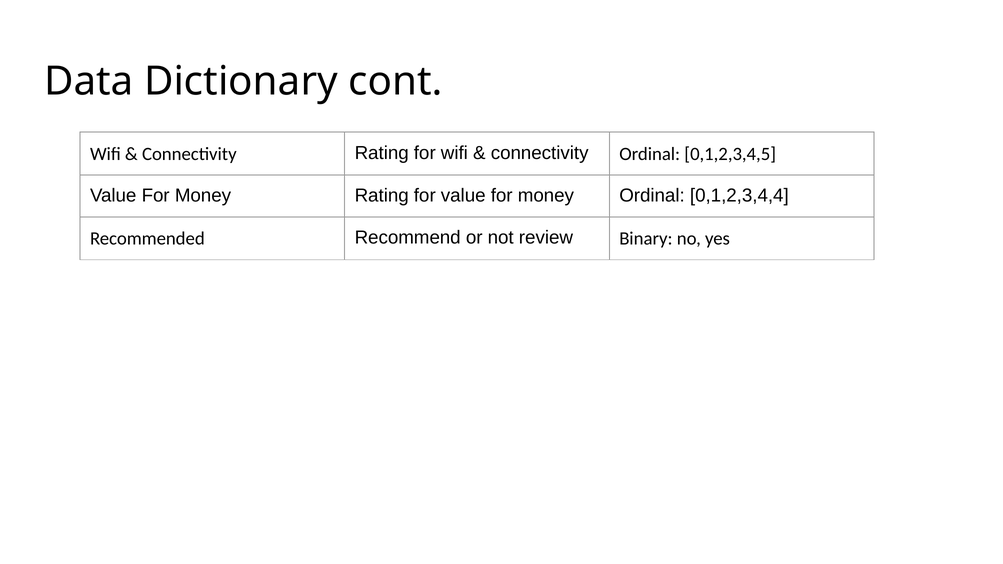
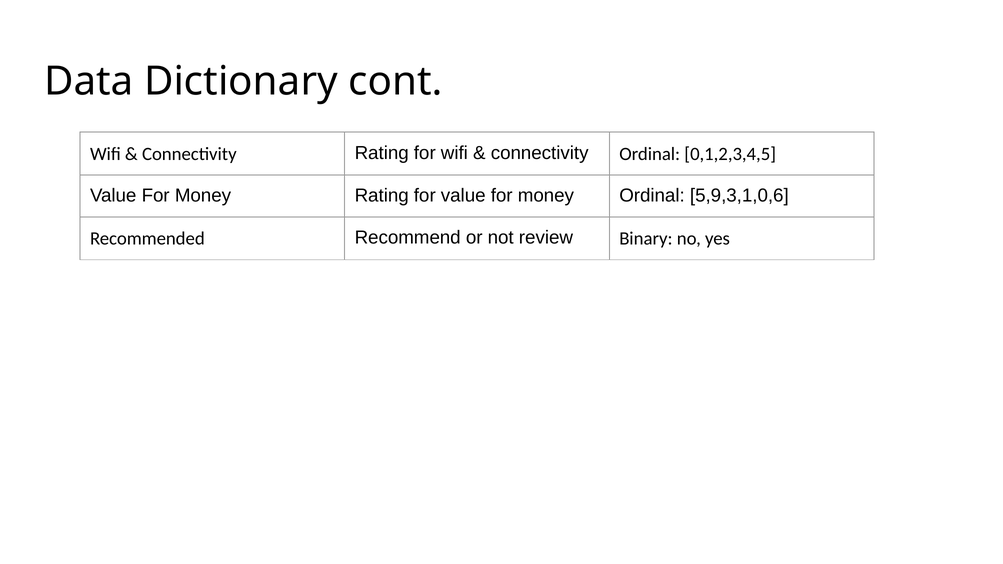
0,1,2,3,4,4: 0,1,2,3,4,4 -> 5,9,3,1,0,6
